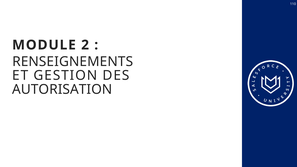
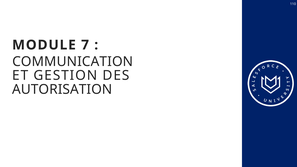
2: 2 -> 7
RENSEIGNEMENTS: RENSEIGNEMENTS -> COMMUNICATION
